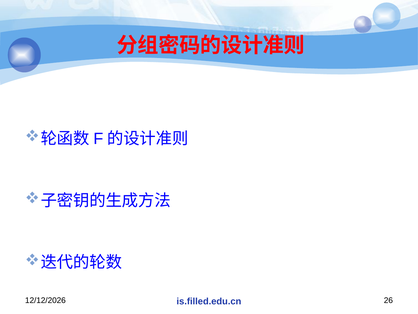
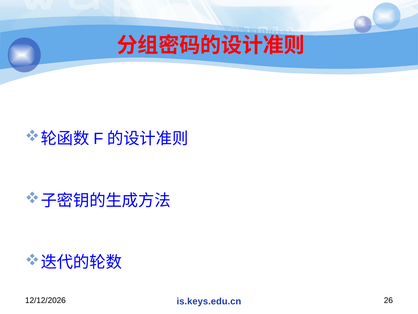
is.filled.edu.cn: is.filled.edu.cn -> is.keys.edu.cn
